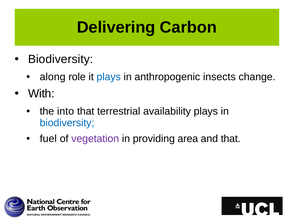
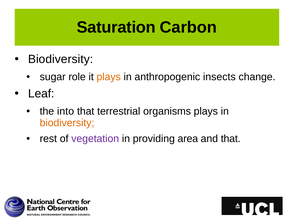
Delivering: Delivering -> Saturation
along: along -> sugar
plays at (109, 77) colour: blue -> orange
With: With -> Leaf
availability: availability -> organisms
biodiversity at (67, 123) colour: blue -> orange
fuel: fuel -> rest
